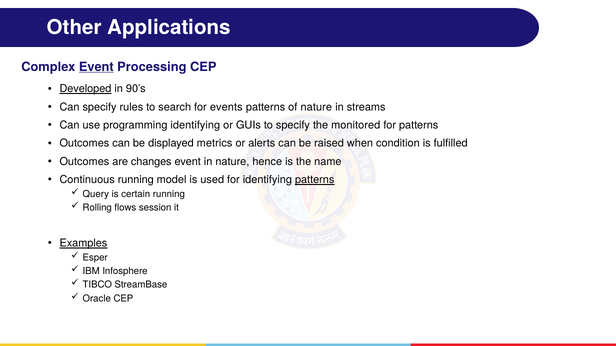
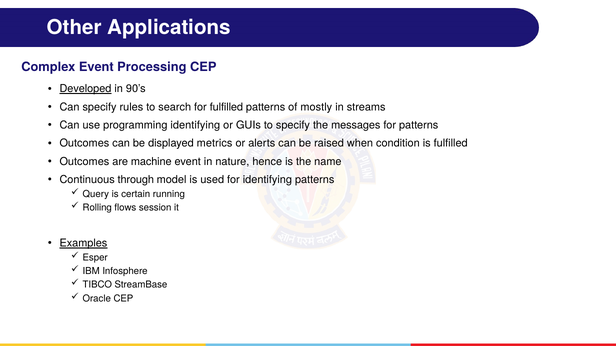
Event at (96, 67) underline: present -> none
for events: events -> fulfilled
of nature: nature -> mostly
monitored: monitored -> messages
changes: changes -> machine
Continuous running: running -> through
patterns at (315, 180) underline: present -> none
